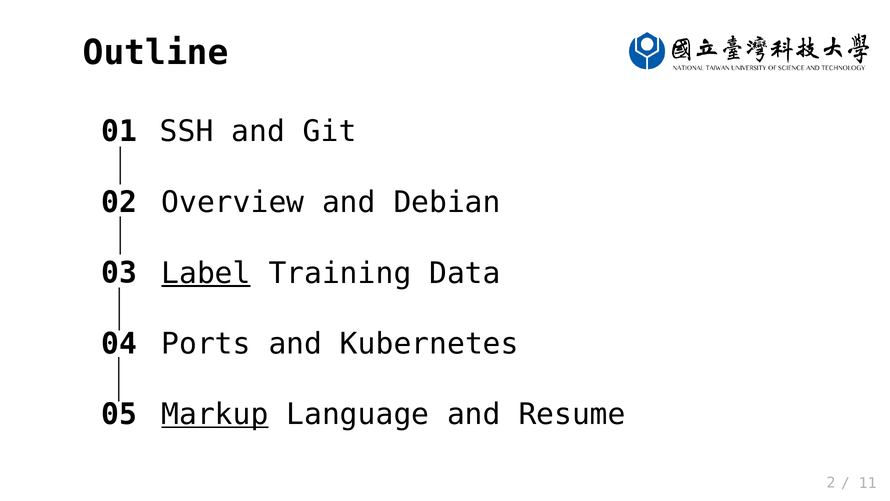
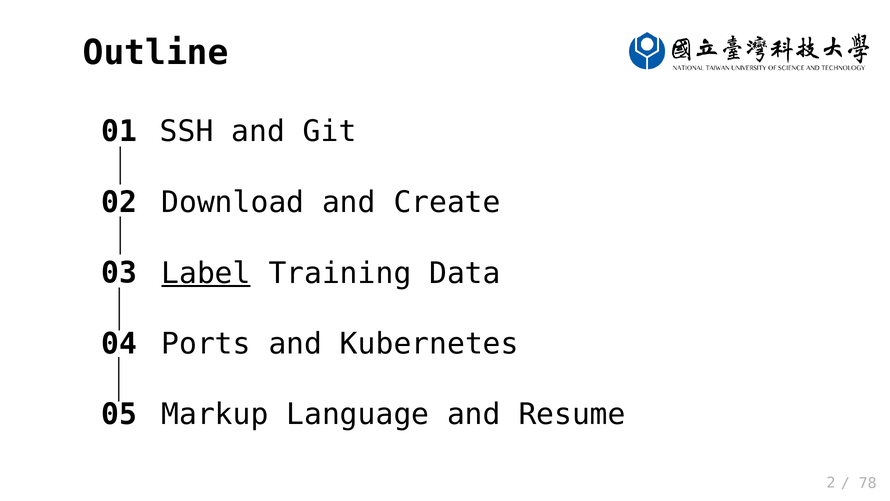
Overview: Overview -> Download
Debian: Debian -> Create
Markup underline: present -> none
11: 11 -> 78
